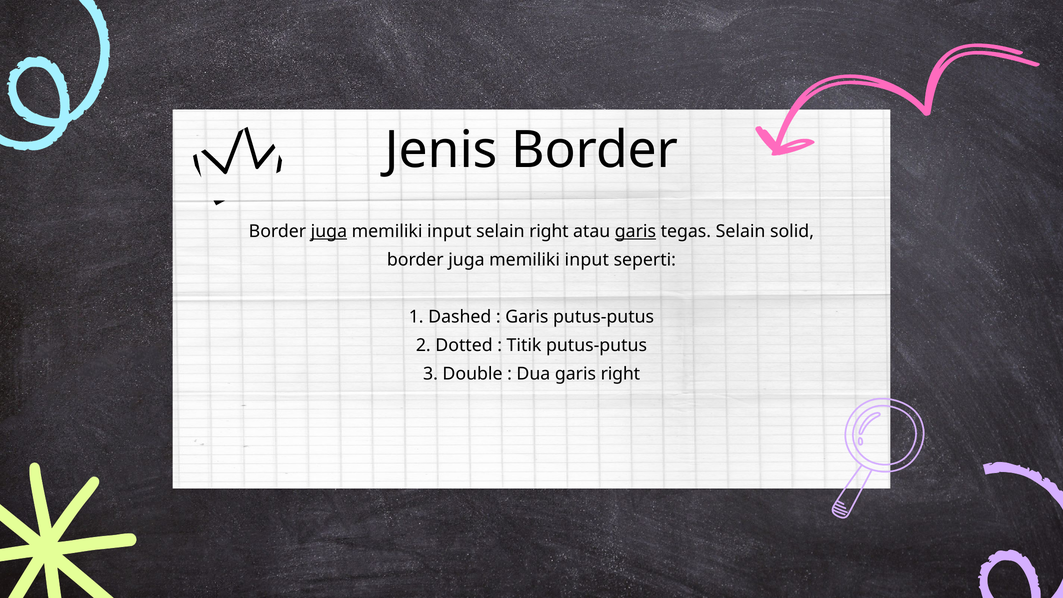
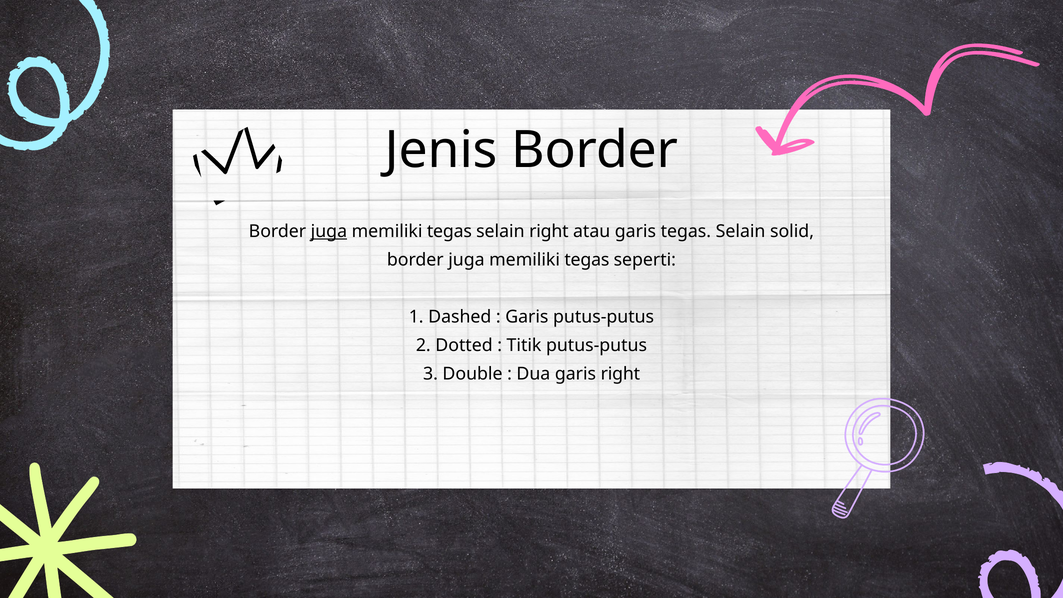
input at (449, 231): input -> tegas
garis at (635, 231) underline: present -> none
input at (587, 260): input -> tegas
